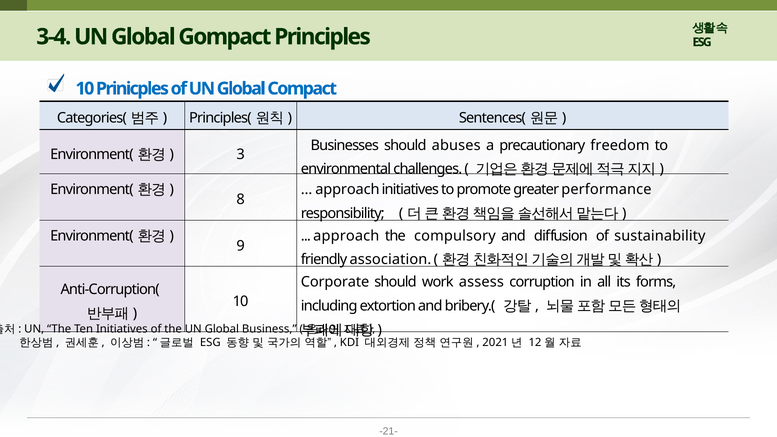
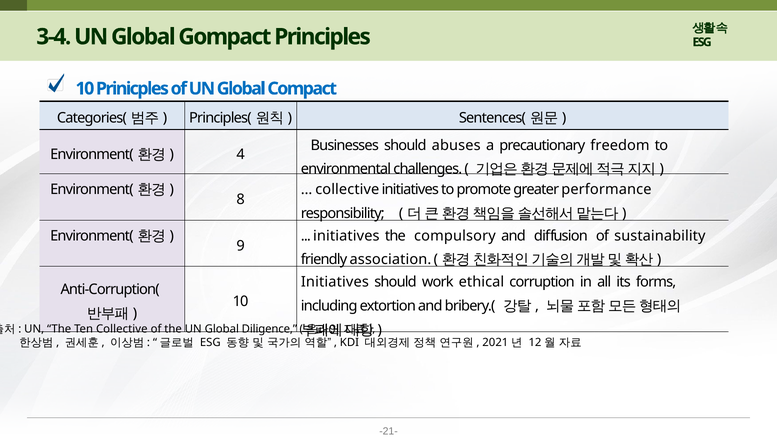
3: 3 -> 4
approach at (347, 189): approach -> collective
approach at (346, 236): approach -> initiatives
Corporate at (335, 282): Corporate -> Initiatives
assess: assess -> ethical
Ten Initiatives: Initiatives -> Collective
Business: Business -> Diligence
